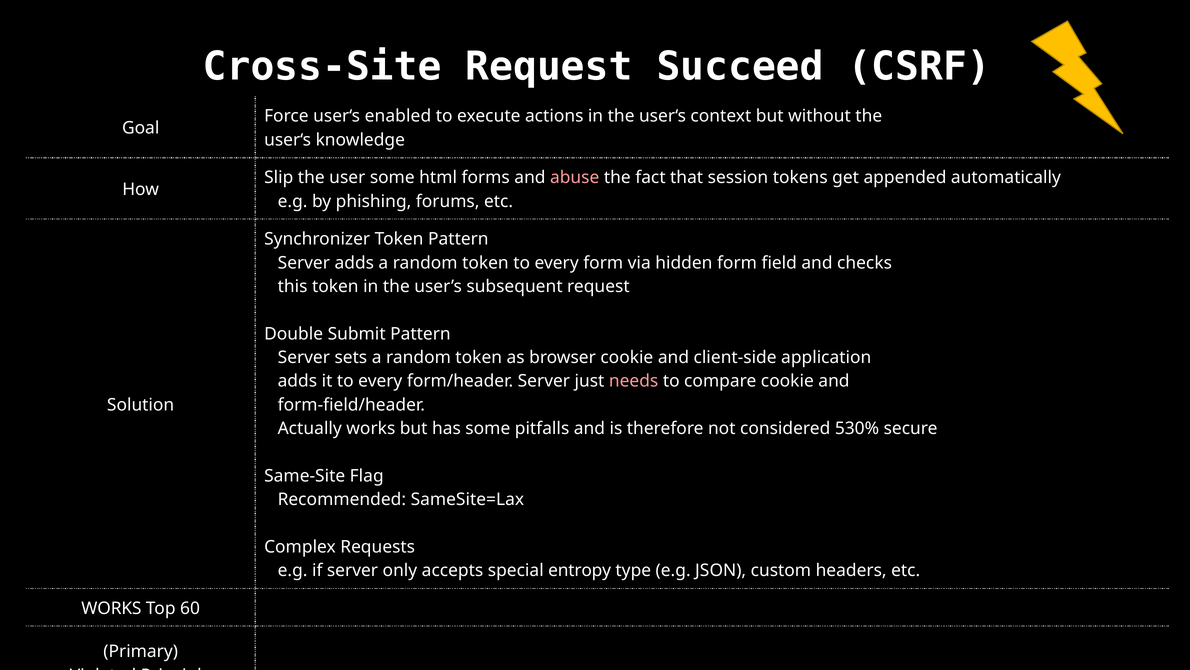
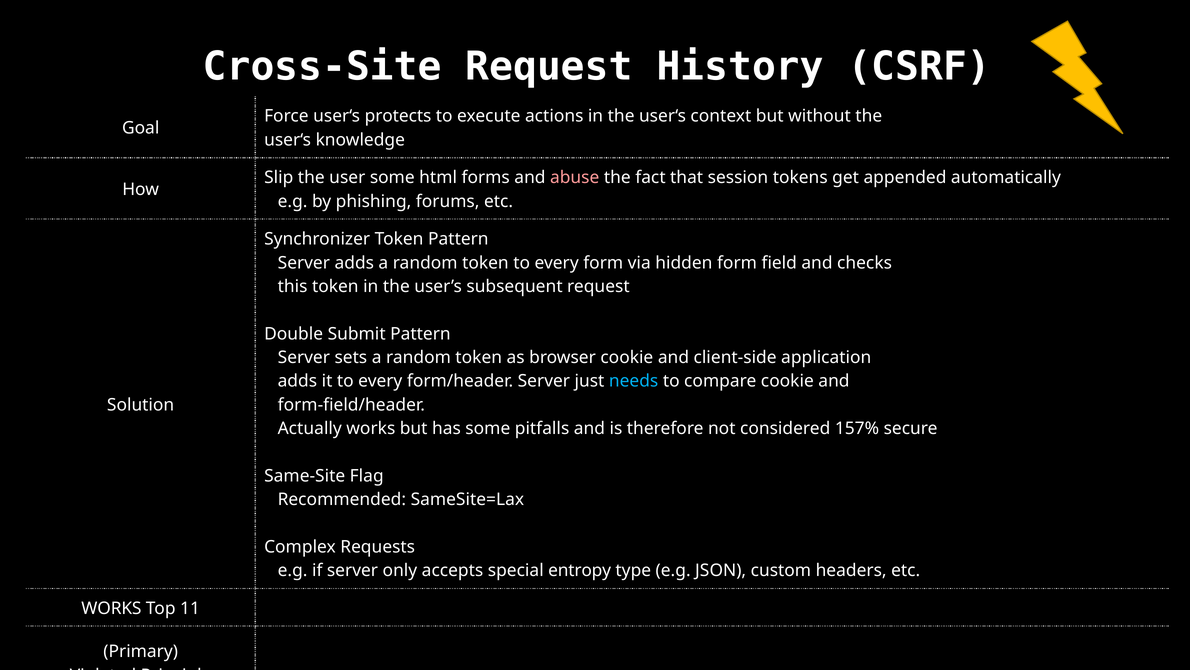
Succeed: Succeed -> History
enabled: enabled -> protects
needs colour: pink -> light blue
530%: 530% -> 157%
60: 60 -> 11
